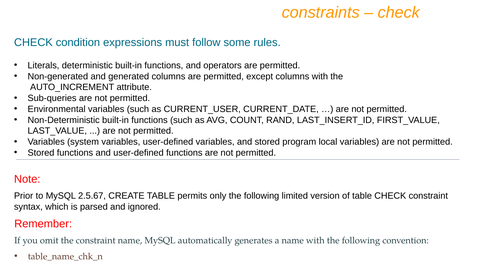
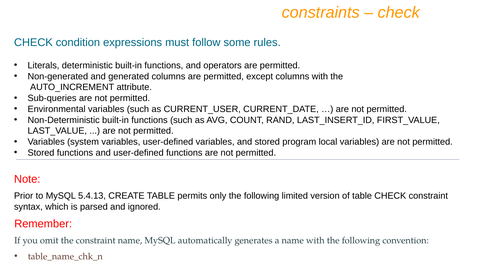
2.5.67: 2.5.67 -> 5.4.13
